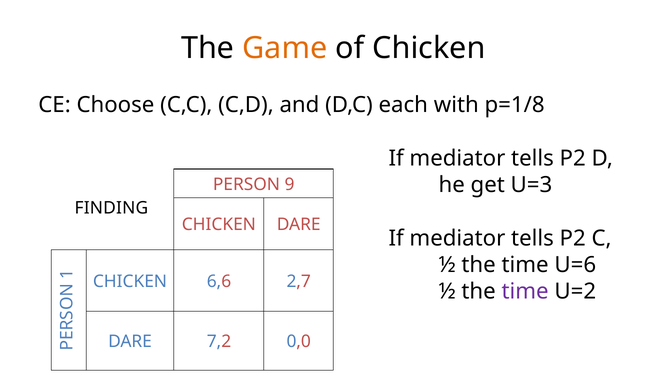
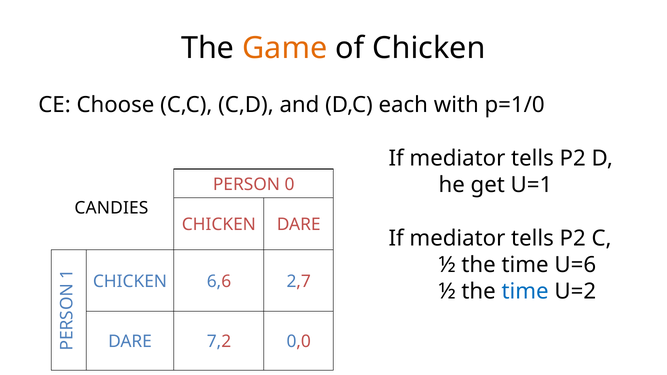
p=1/8: p=1/8 -> p=1/0
U=3: U=3 -> U=1
9: 9 -> 0
FINDING: FINDING -> CANDIES
time at (525, 292) colour: purple -> blue
